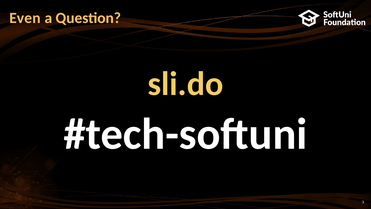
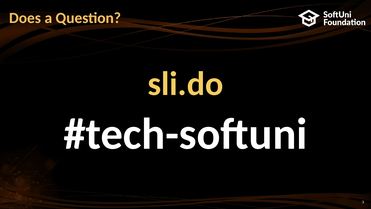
Even: Even -> Does
